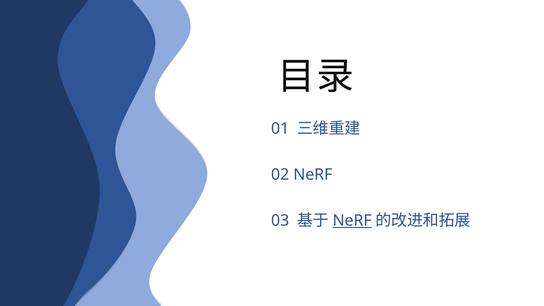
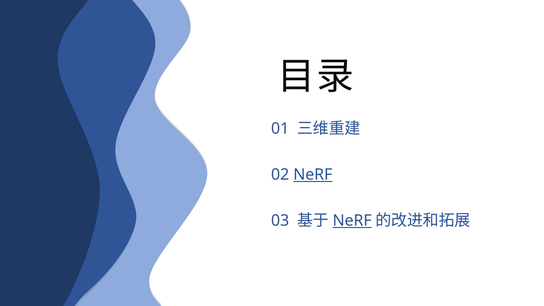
NeRF at (313, 175) underline: none -> present
